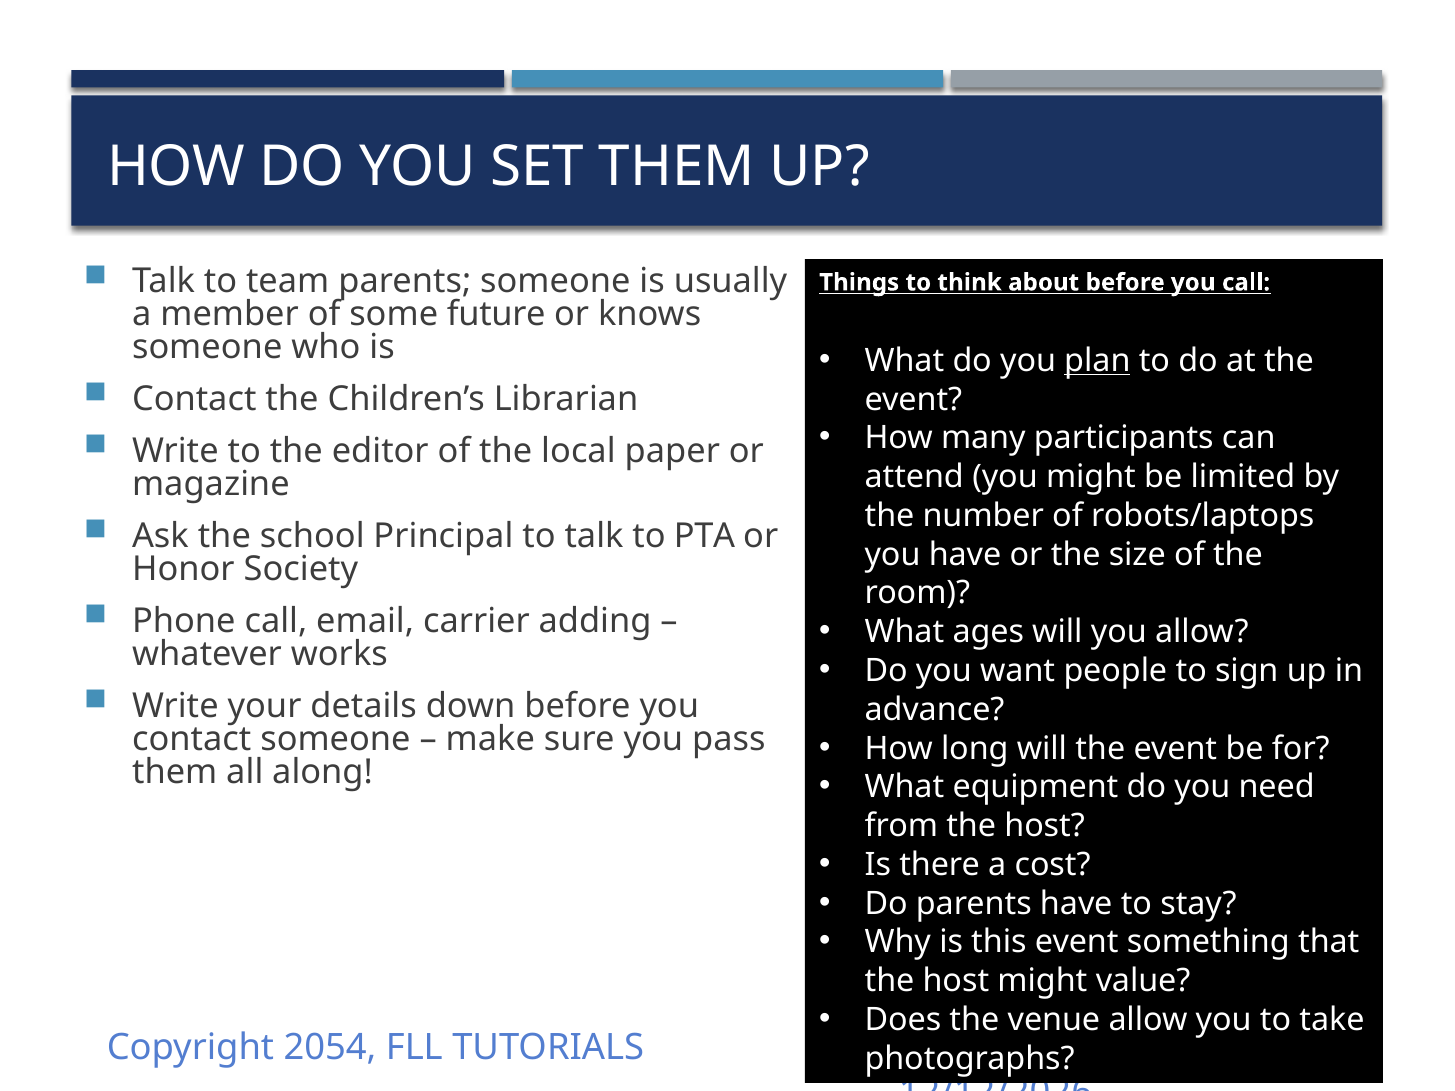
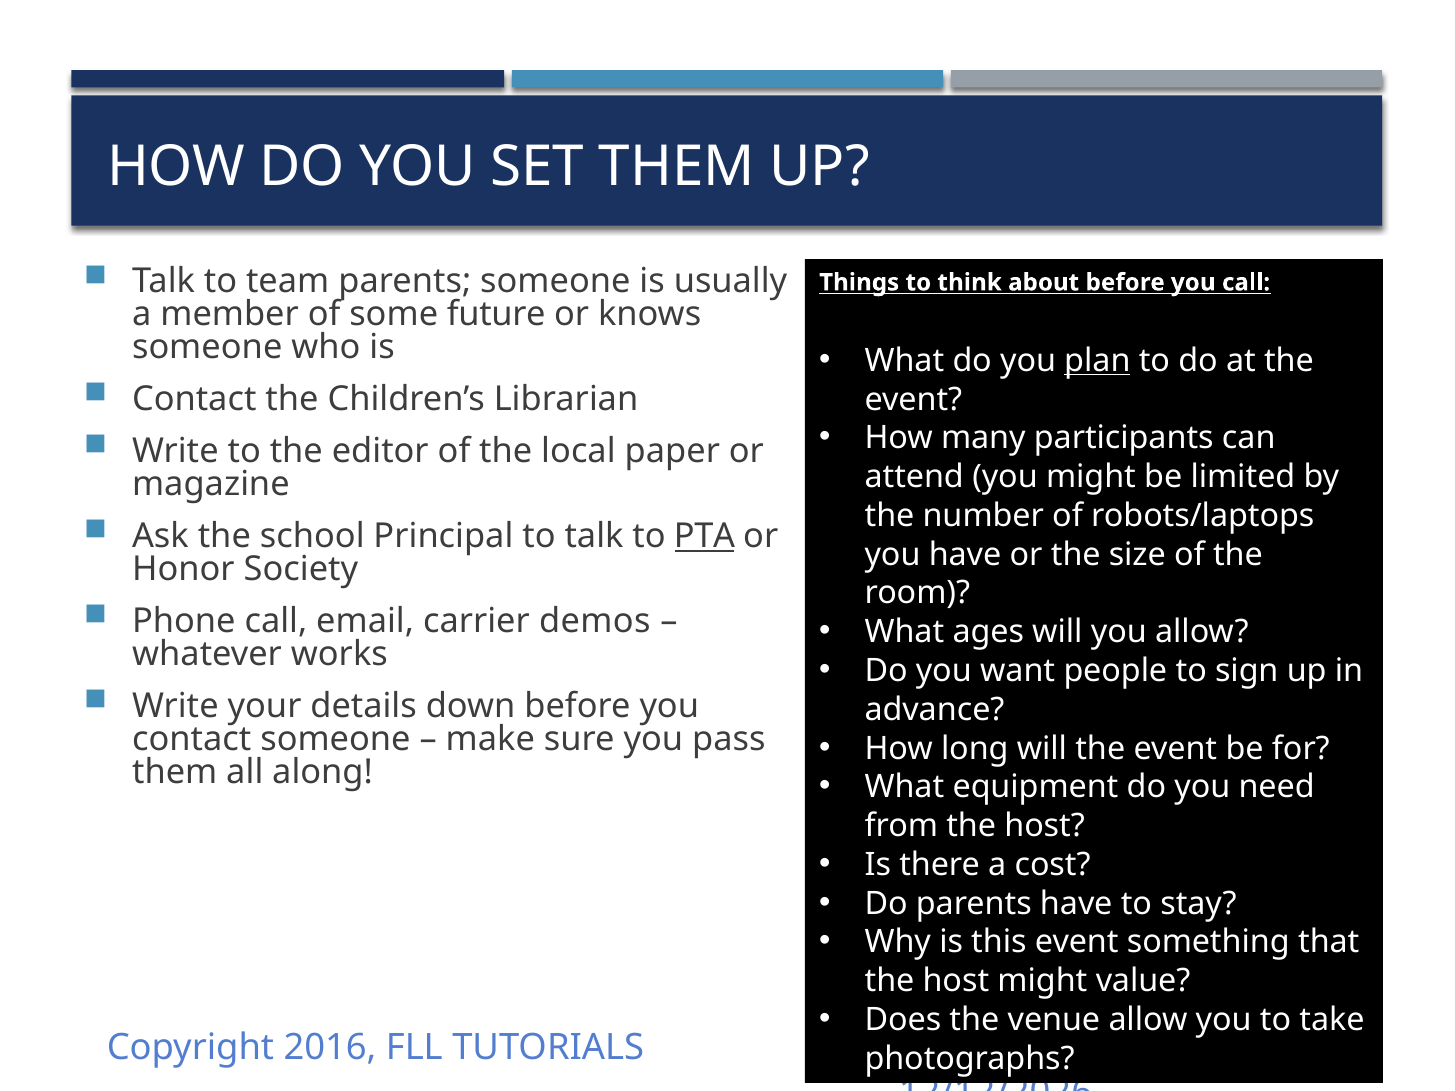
PTA underline: none -> present
adding: adding -> demos
2054: 2054 -> 2016
